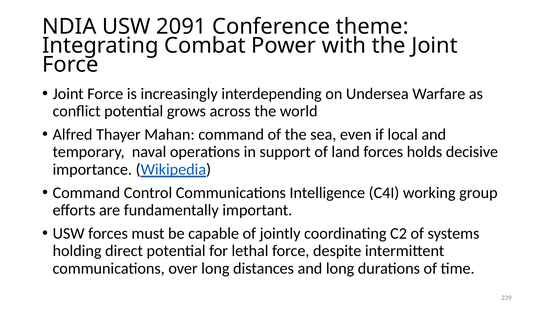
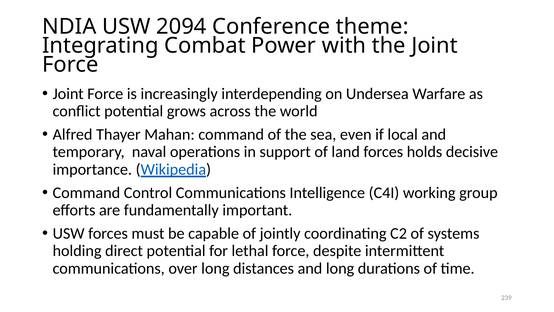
2091: 2091 -> 2094
